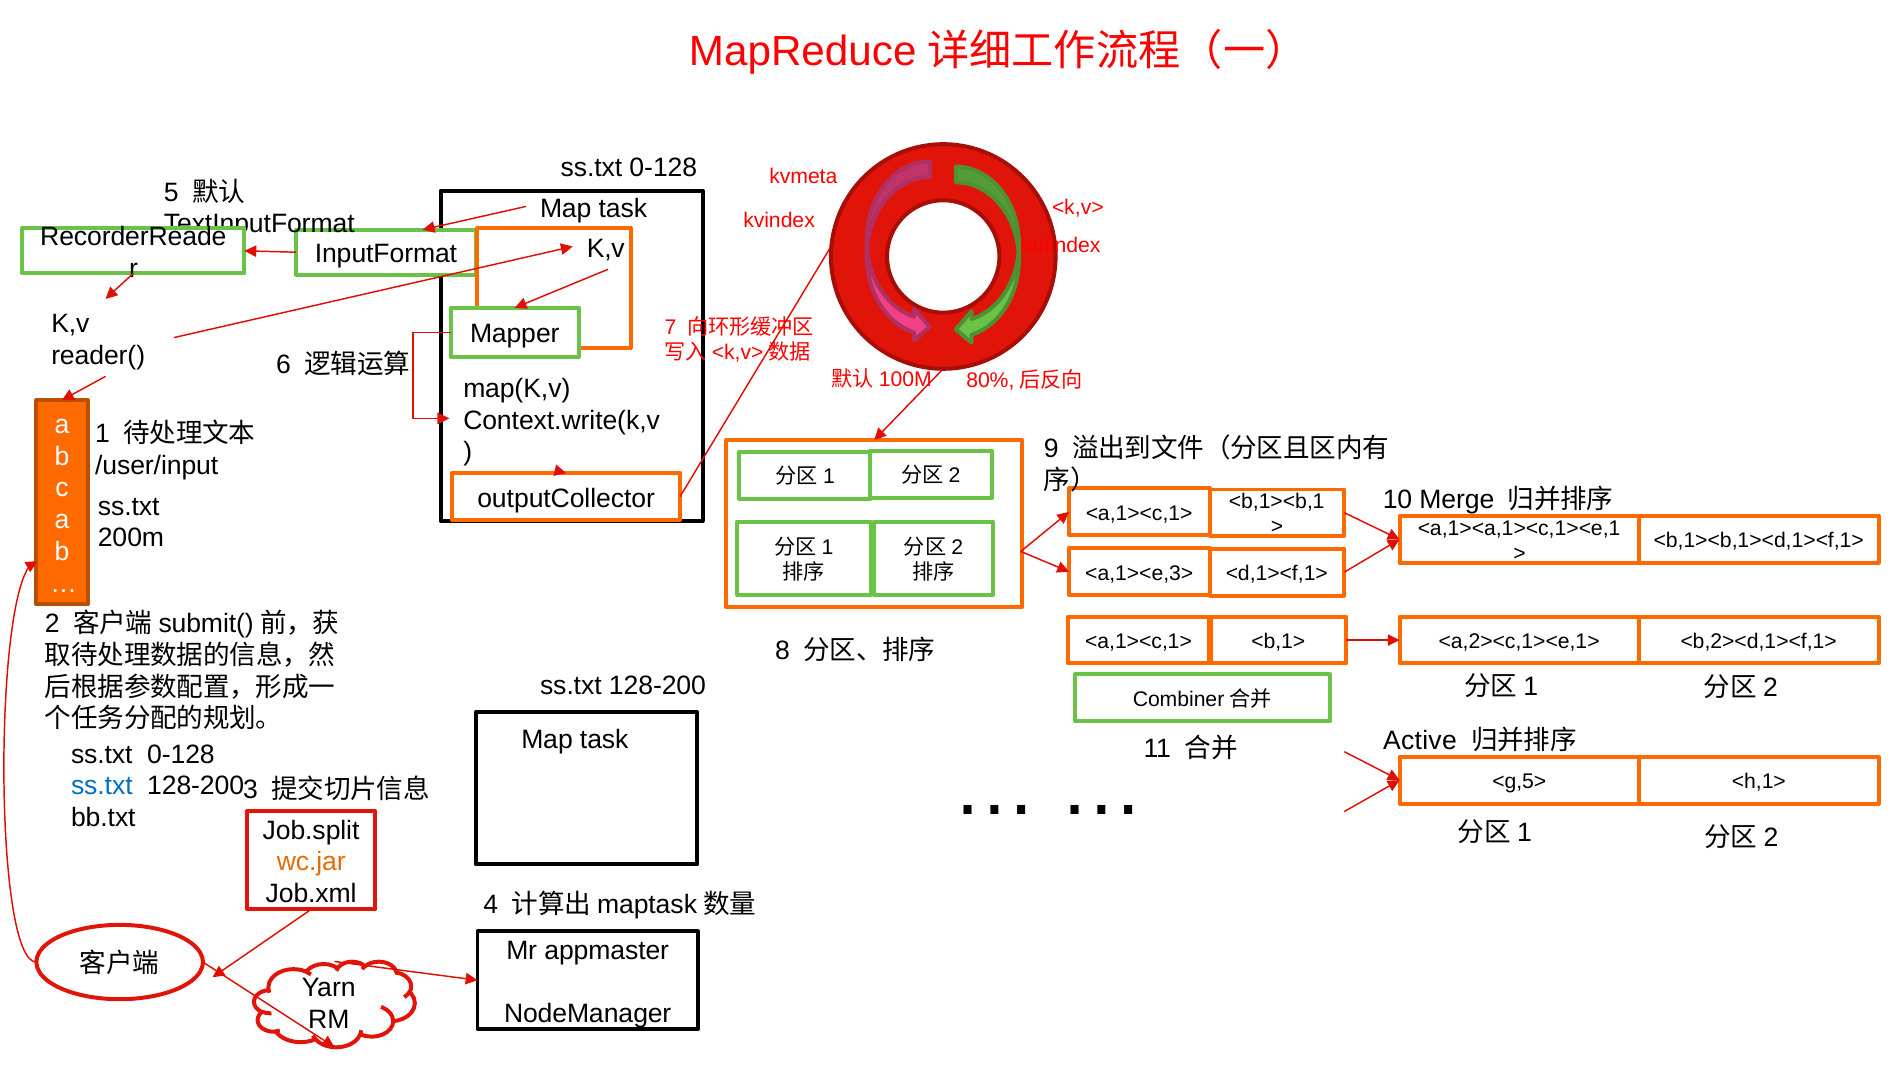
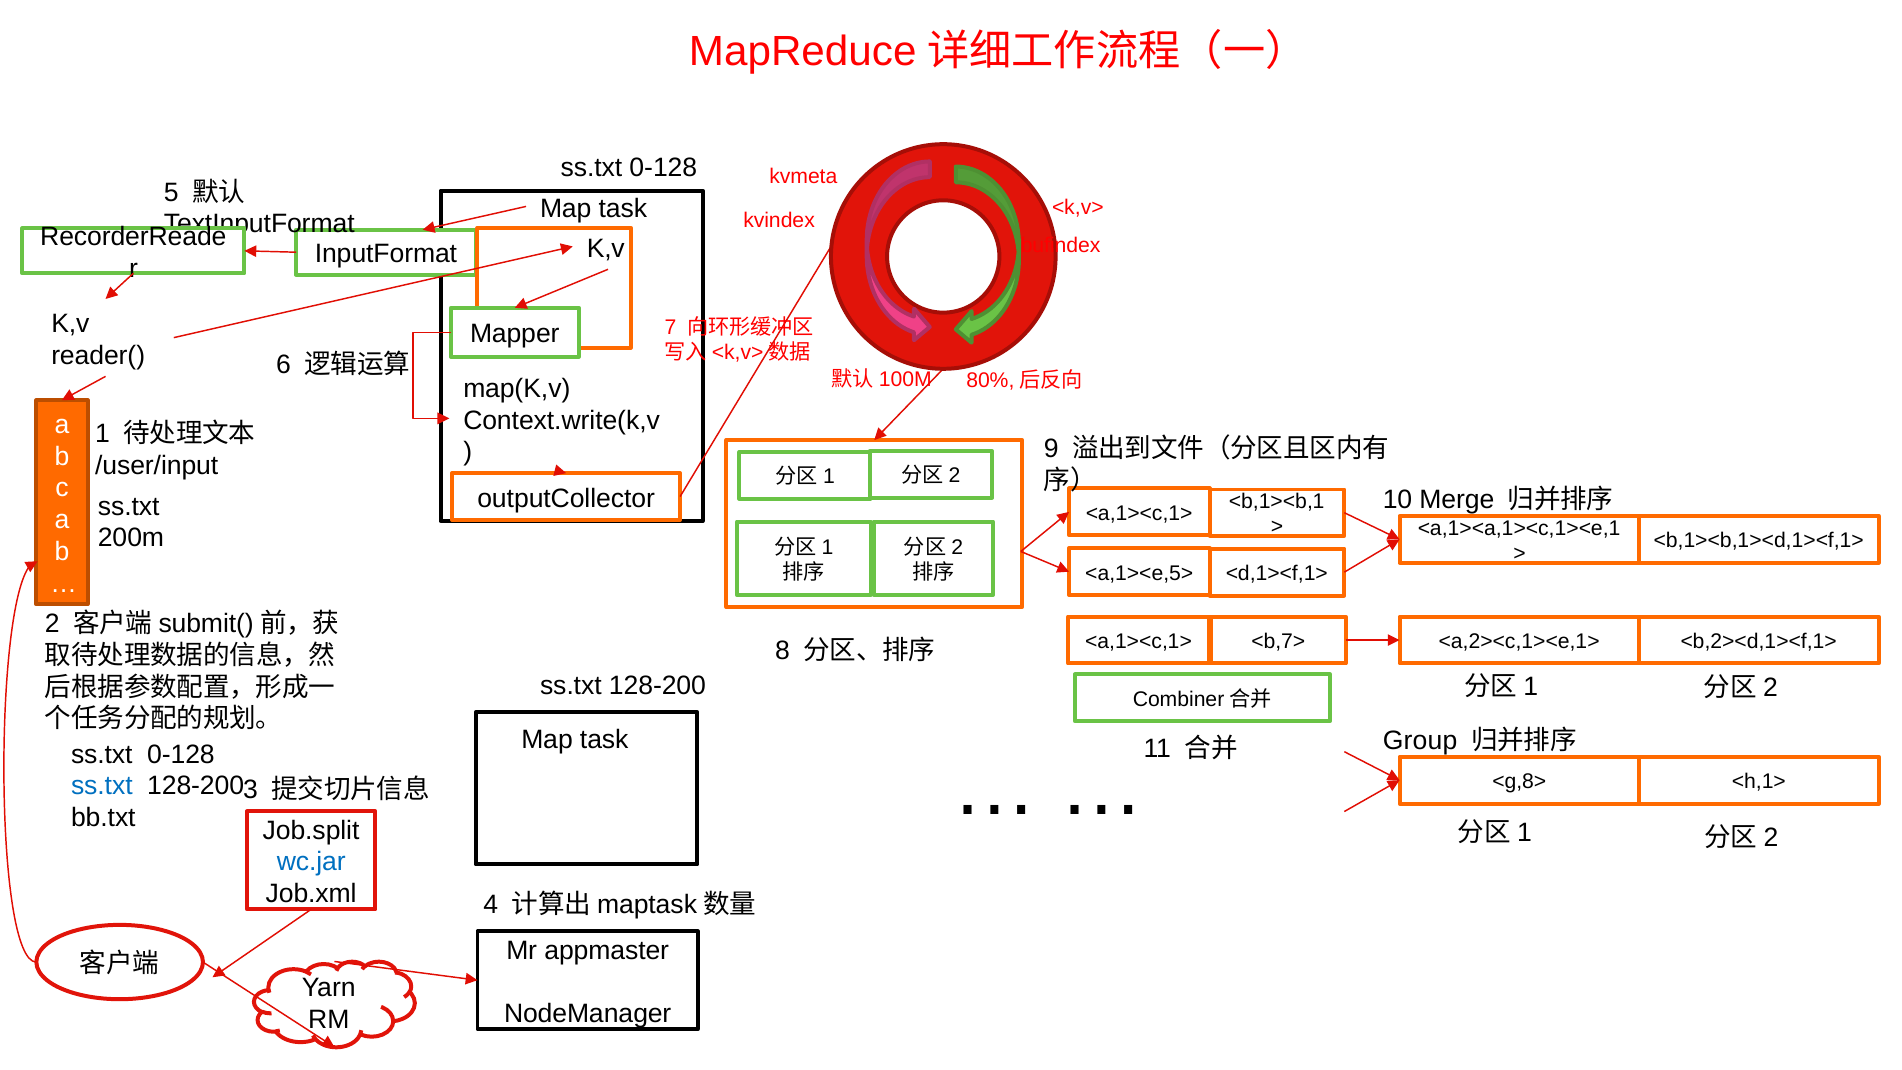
<a,1><e,3>: <a,1><e,3> -> <a,1><e,5>
<b,1>: <b,1> -> <b,7>
Active: Active -> Group
<g,5>: <g,5> -> <g,8>
wc.jar colour: orange -> blue
